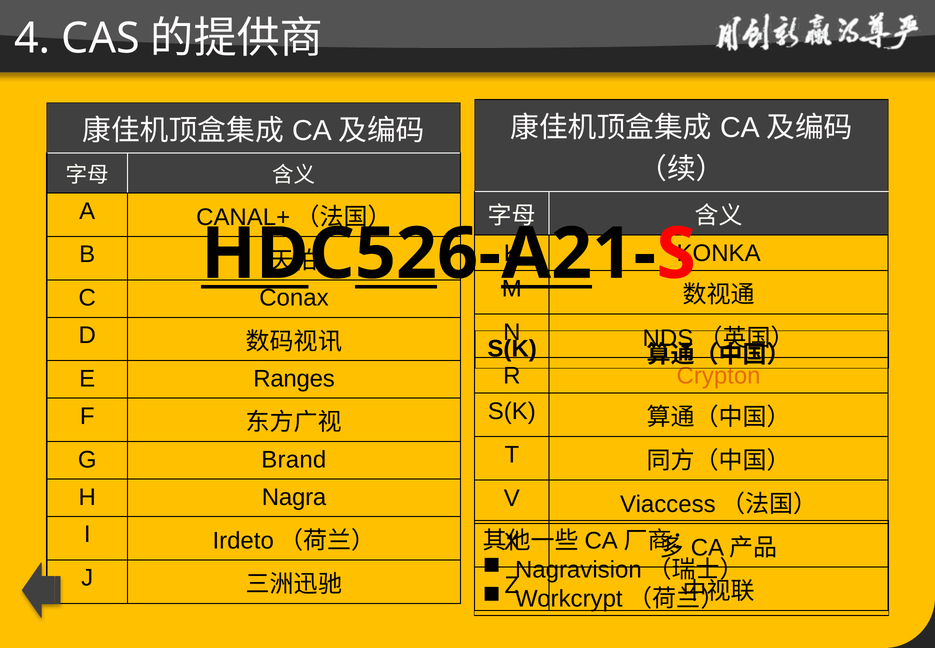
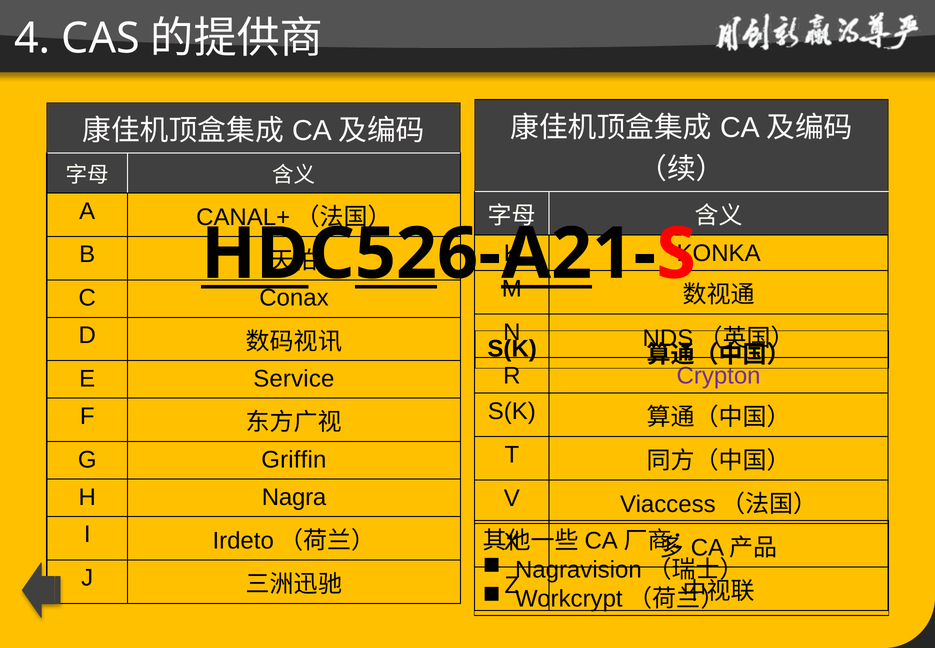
Crypton colour: orange -> purple
Ranges: Ranges -> Service
Brand: Brand -> Griffin
